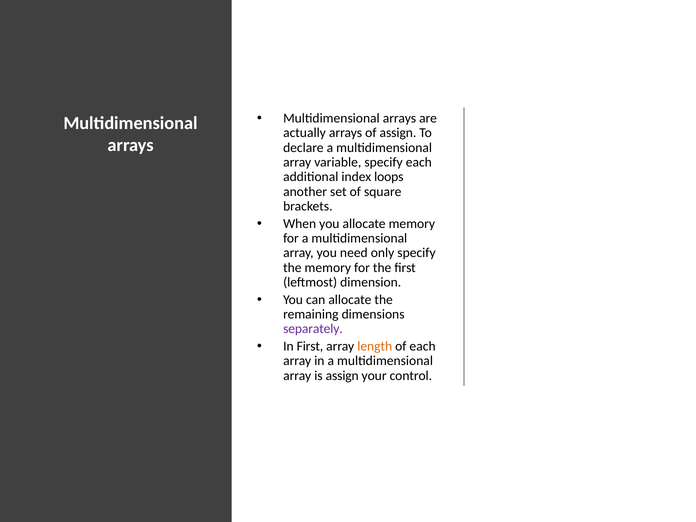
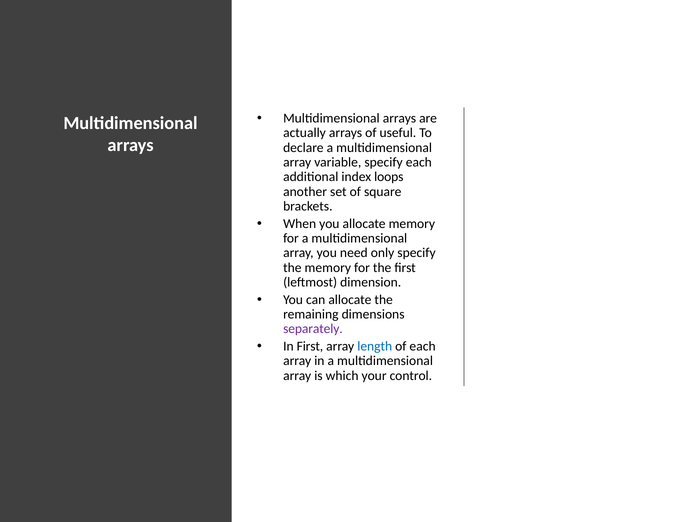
of assign: assign -> useful
length colour: orange -> blue
is assign: assign -> which
